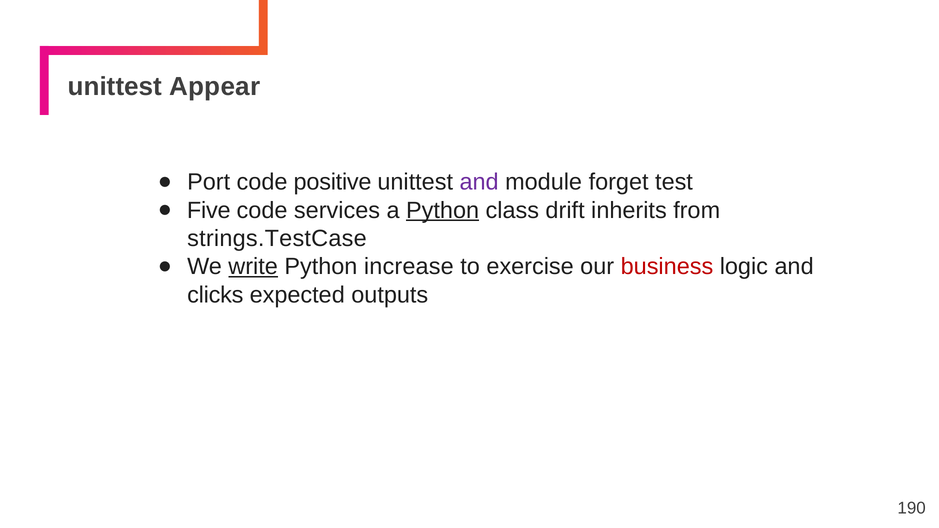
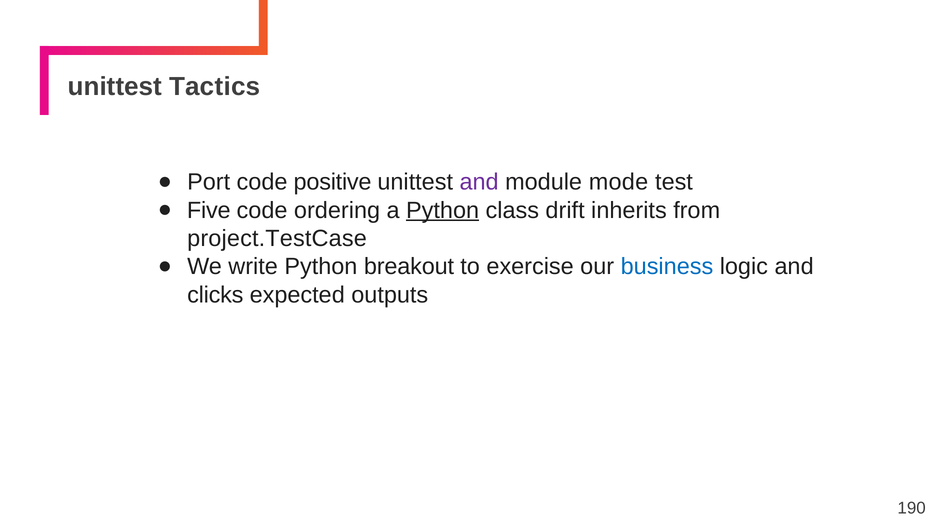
Appear: Appear -> Tactics
forget: forget -> mode
services: services -> ordering
strings.TestCase: strings.TestCase -> project.TestCase
write underline: present -> none
increase: increase -> breakout
business colour: red -> blue
